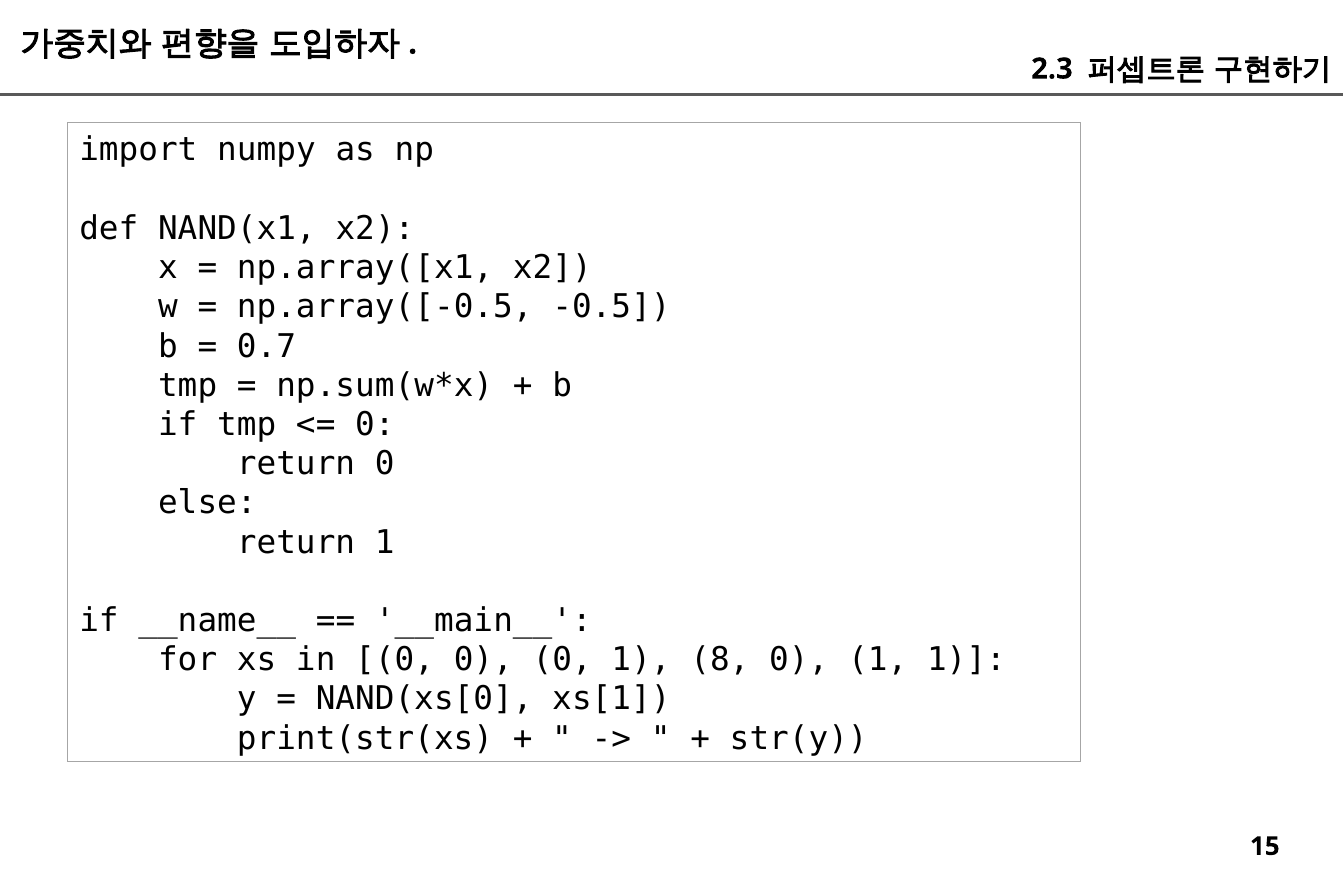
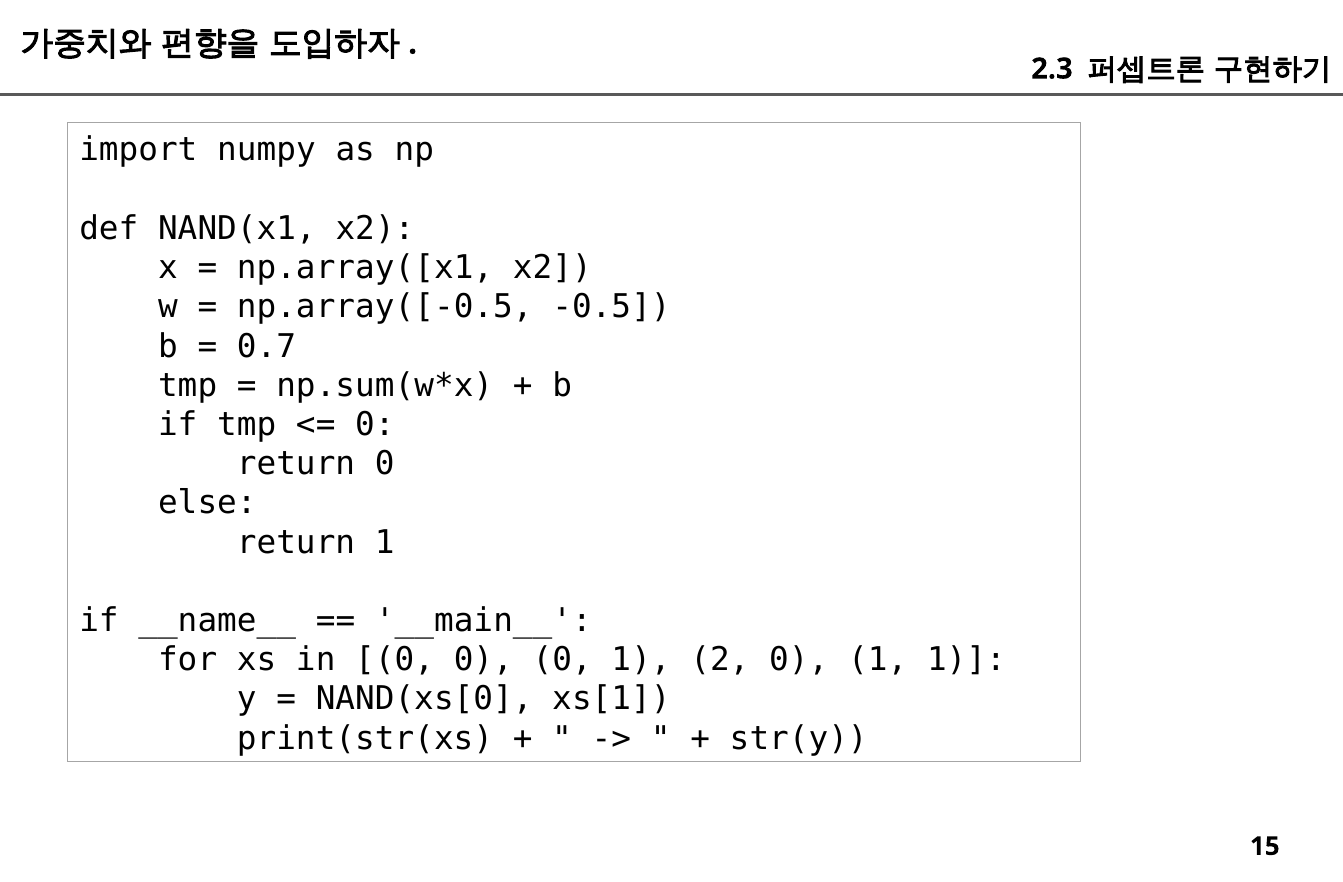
8: 8 -> 2
